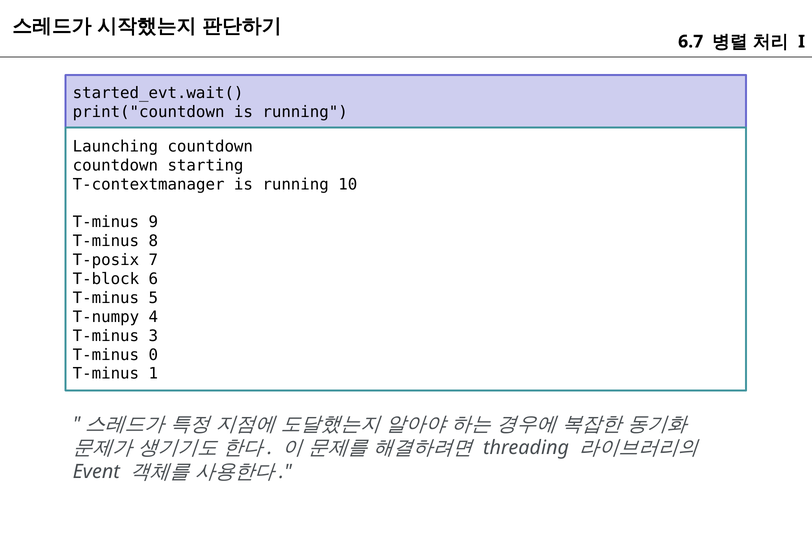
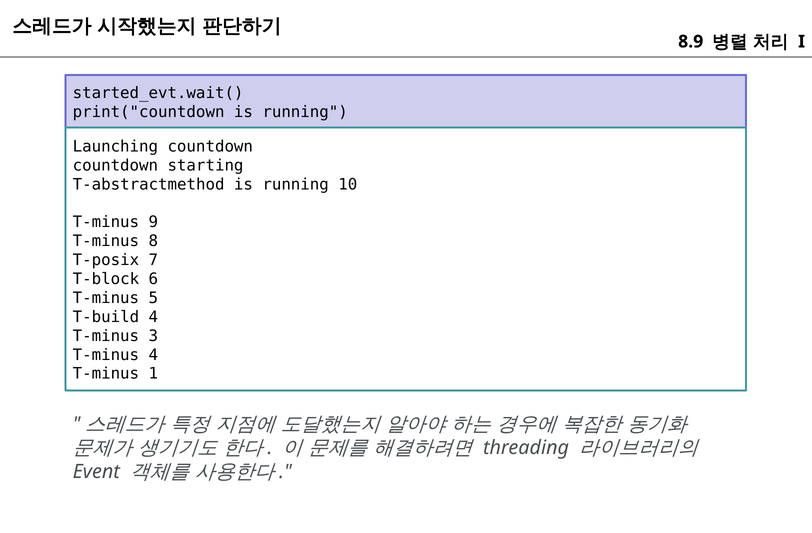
6.7: 6.7 -> 8.9
T-contextmanager: T-contextmanager -> T-abstractmethod
T-numpy: T-numpy -> T-build
T-minus 0: 0 -> 4
